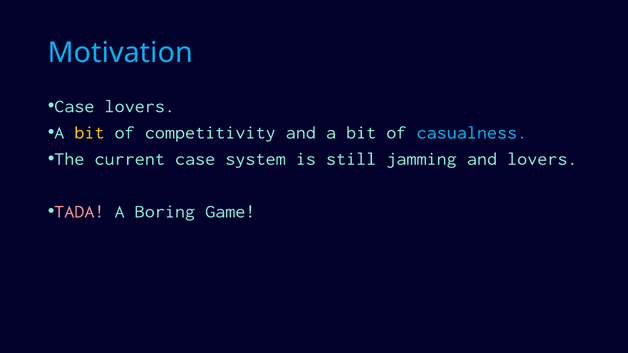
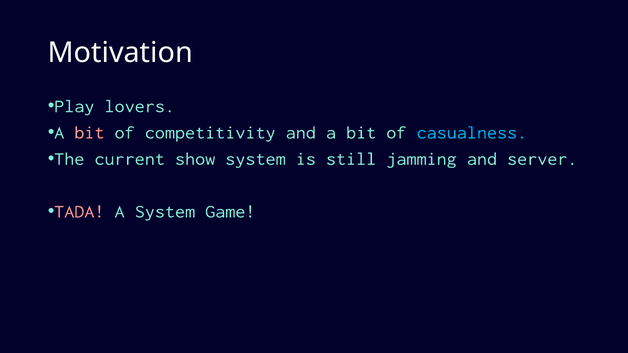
Motivation colour: light blue -> white
Case at (74, 106): Case -> Play
bit at (89, 133) colour: yellow -> pink
current case: case -> show
and lovers: lovers -> server
A Boring: Boring -> System
